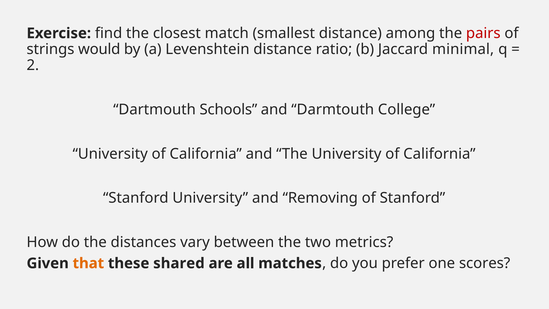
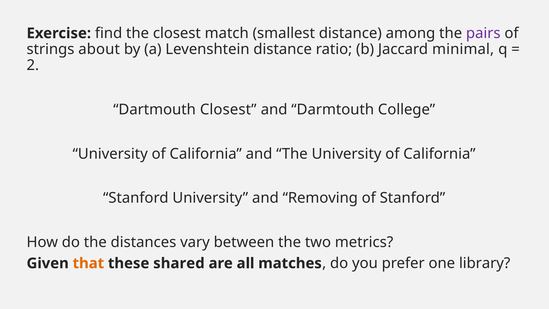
pairs colour: red -> purple
would: would -> about
Dartmouth Schools: Schools -> Closest
scores: scores -> library
